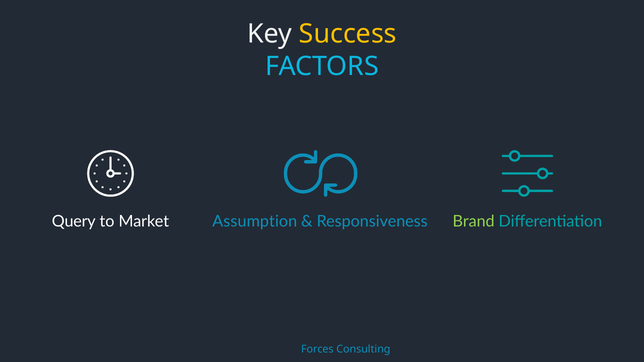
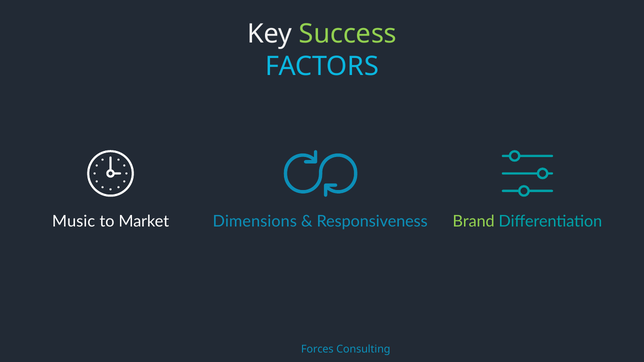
Success colour: yellow -> light green
Query: Query -> Music
Assumption: Assumption -> Dimensions
